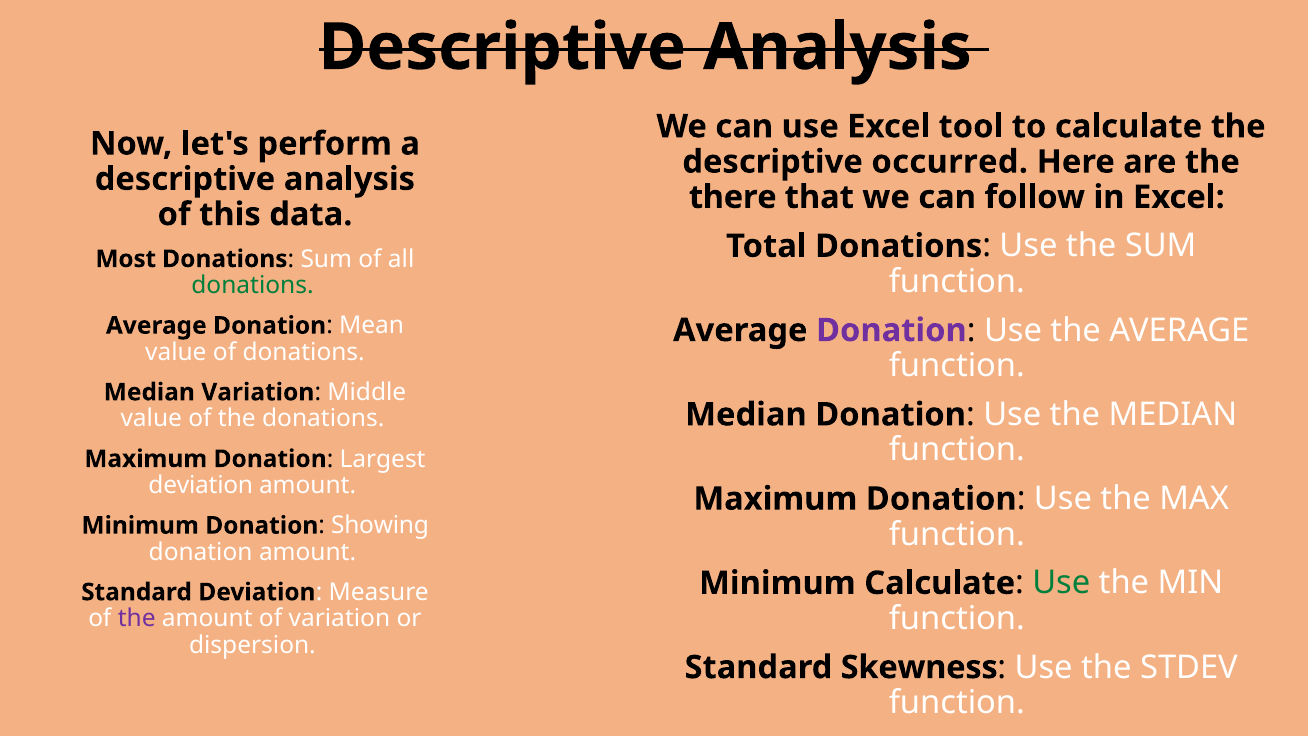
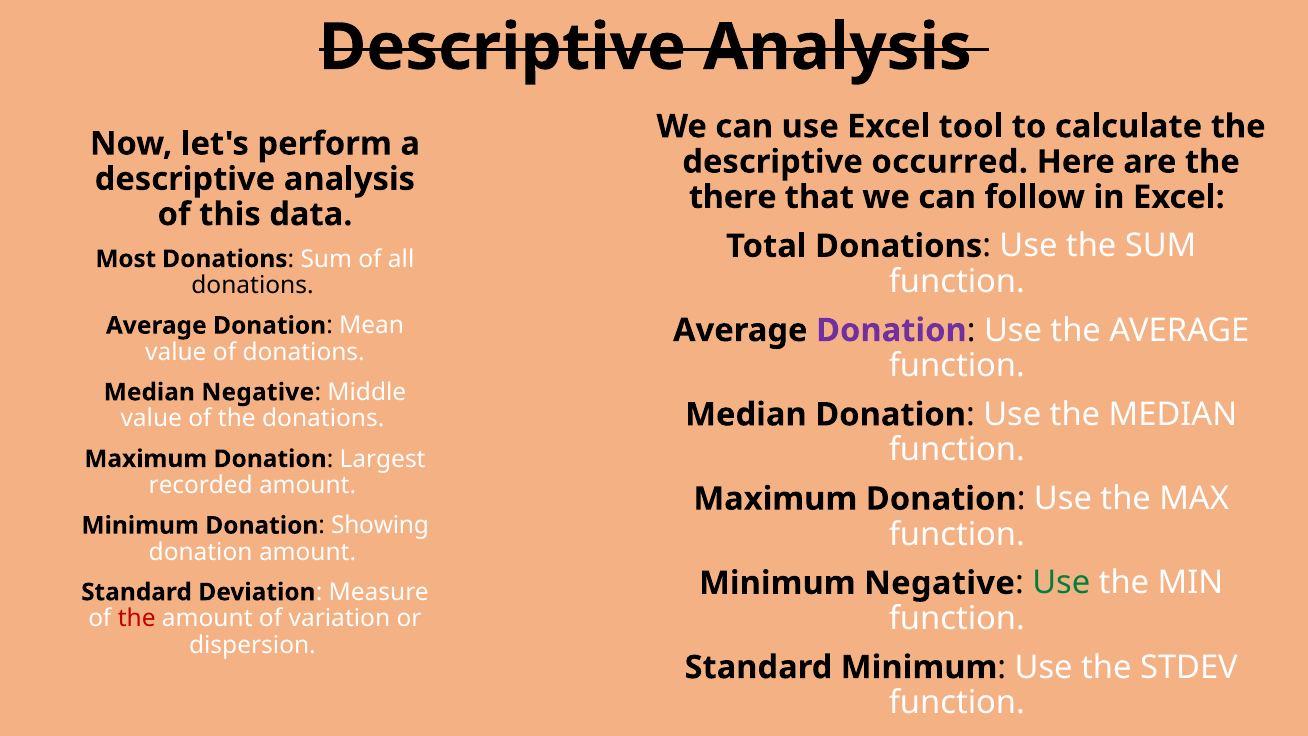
donations at (253, 285) colour: green -> black
Median Variation: Variation -> Negative
deviation at (201, 485): deviation -> recorded
Minimum Calculate: Calculate -> Negative
the at (137, 619) colour: purple -> red
Standard Skewness: Skewness -> Minimum
